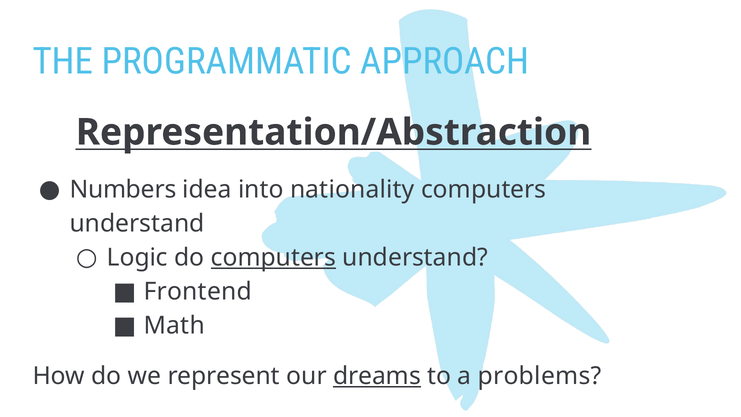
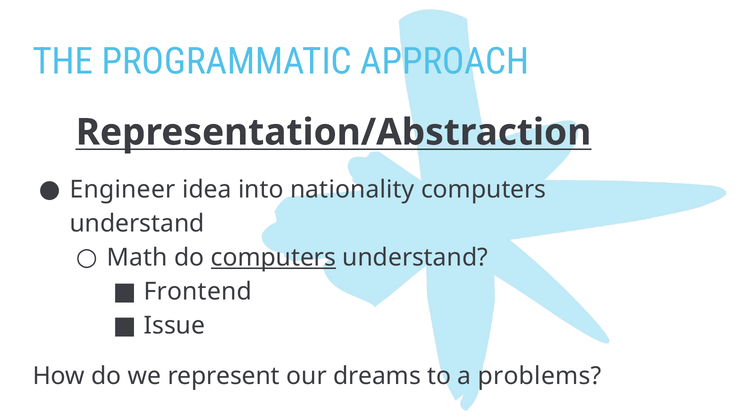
Numbers: Numbers -> Engineer
Logic: Logic -> Math
Math: Math -> Issue
dreams underline: present -> none
